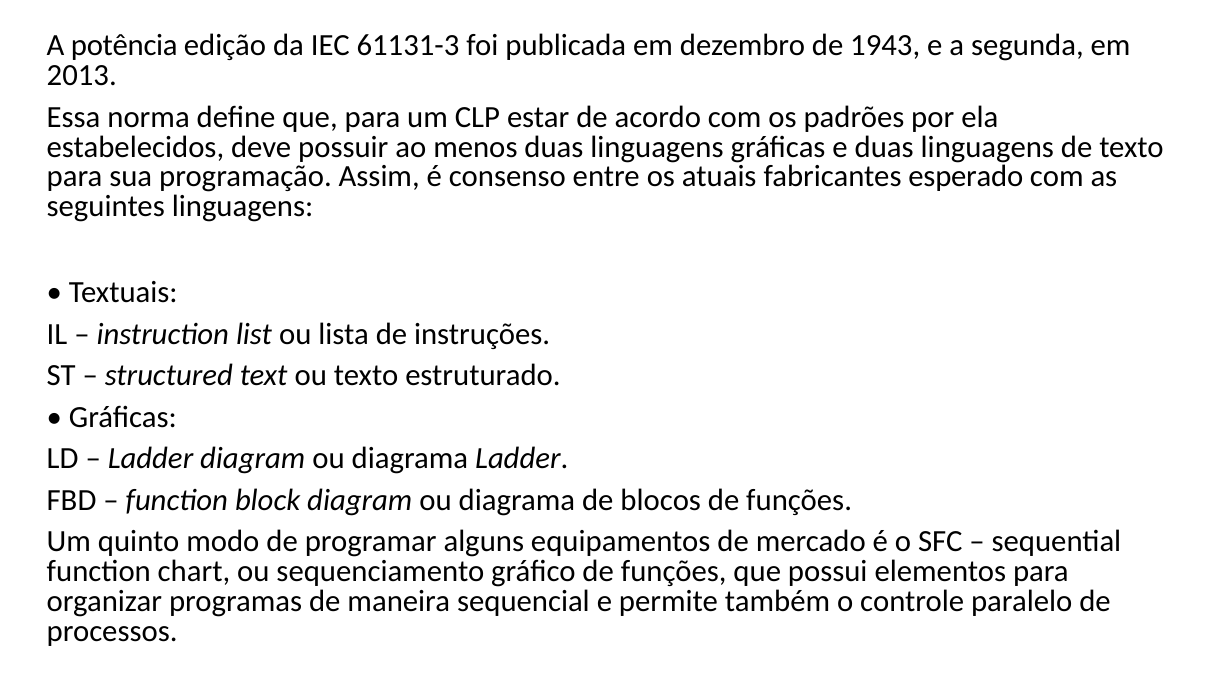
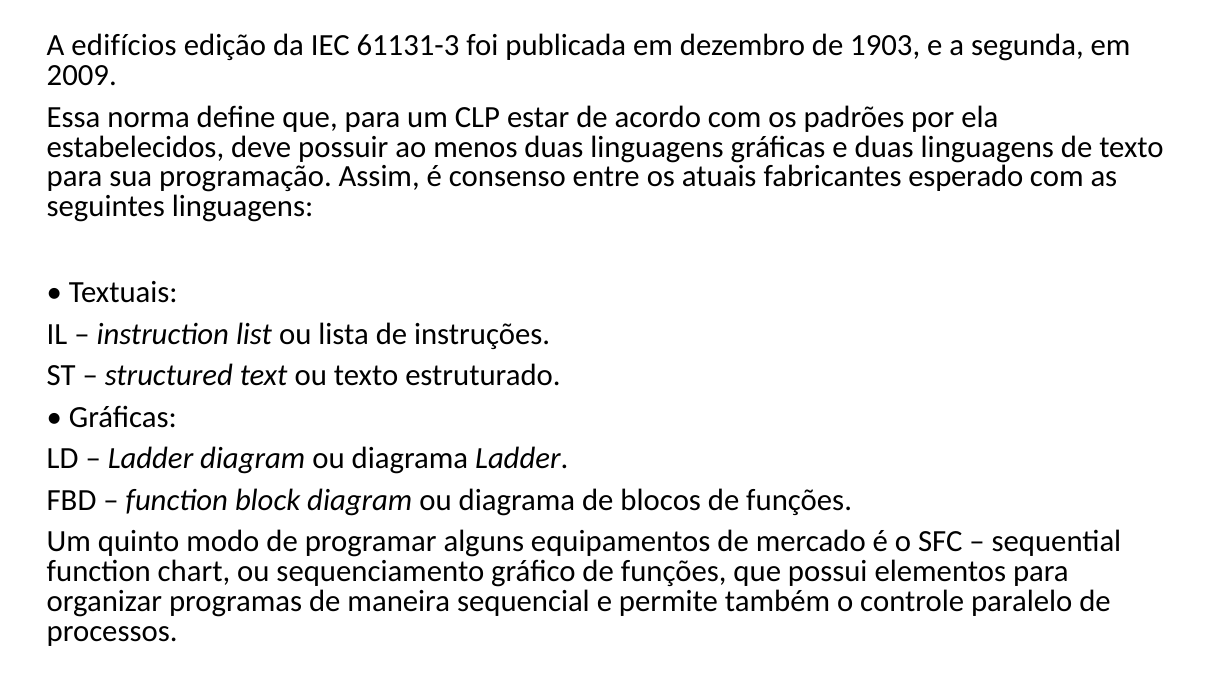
potência: potência -> edifícios
1943: 1943 -> 1903
2013: 2013 -> 2009
